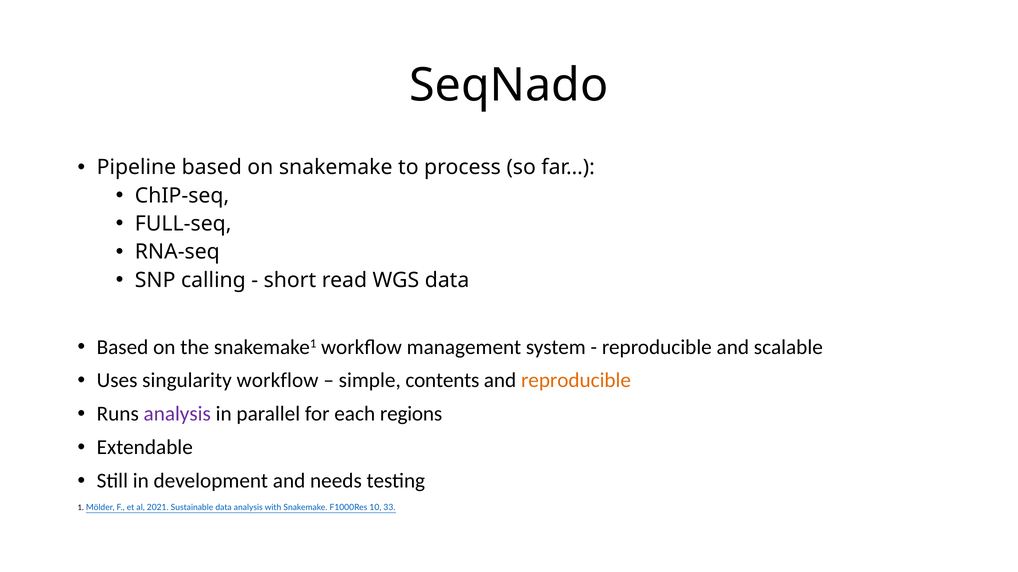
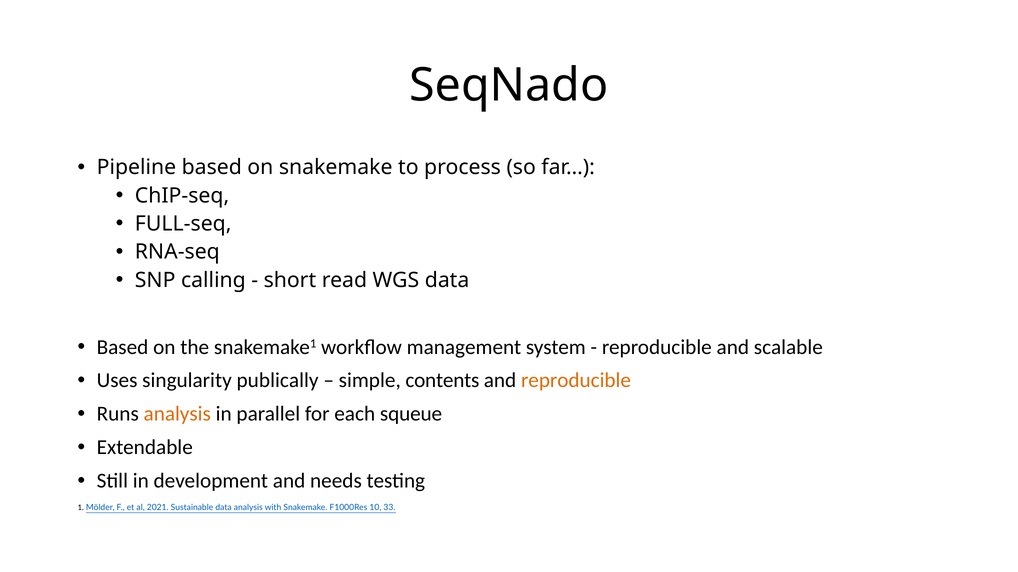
singularity workflow: workflow -> publically
analysis at (177, 414) colour: purple -> orange
regions: regions -> squeue
